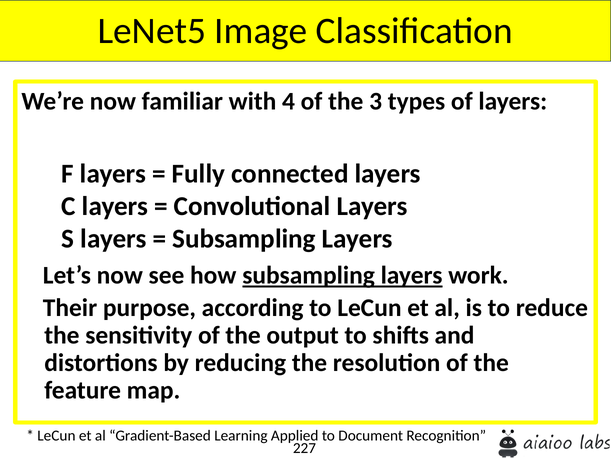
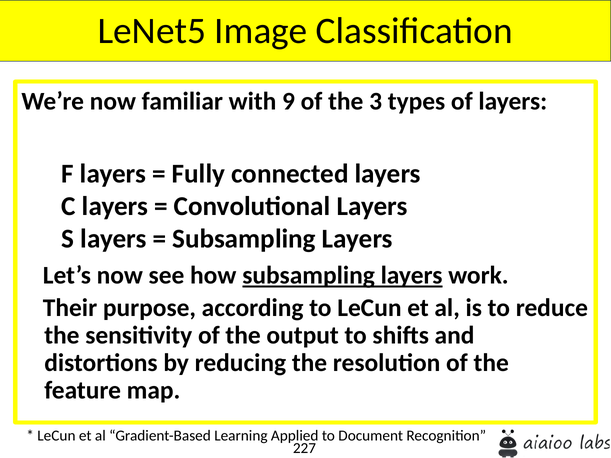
4: 4 -> 9
